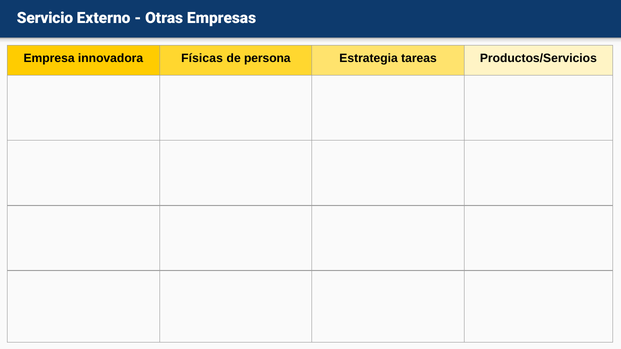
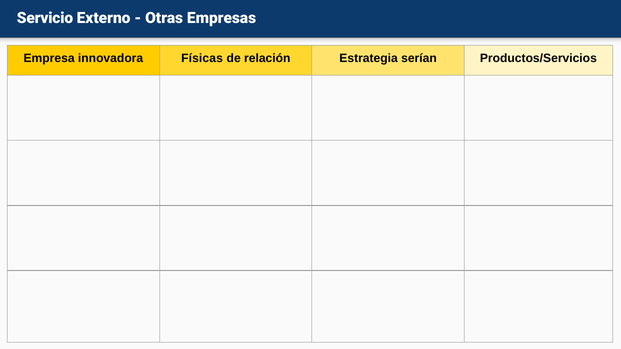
persona: persona -> relación
tareas: tareas -> serían
